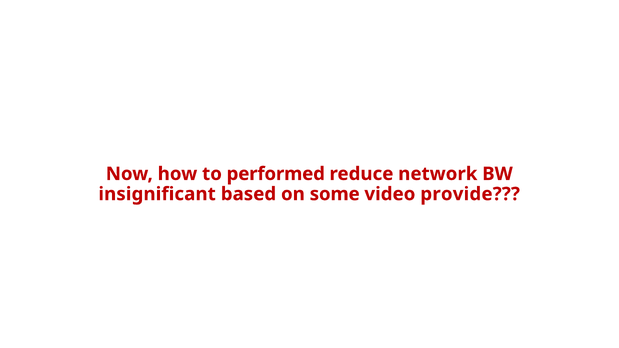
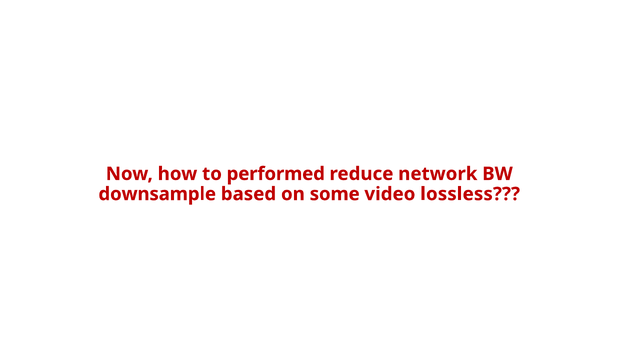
insignificant: insignificant -> downsample
provide: provide -> lossless
